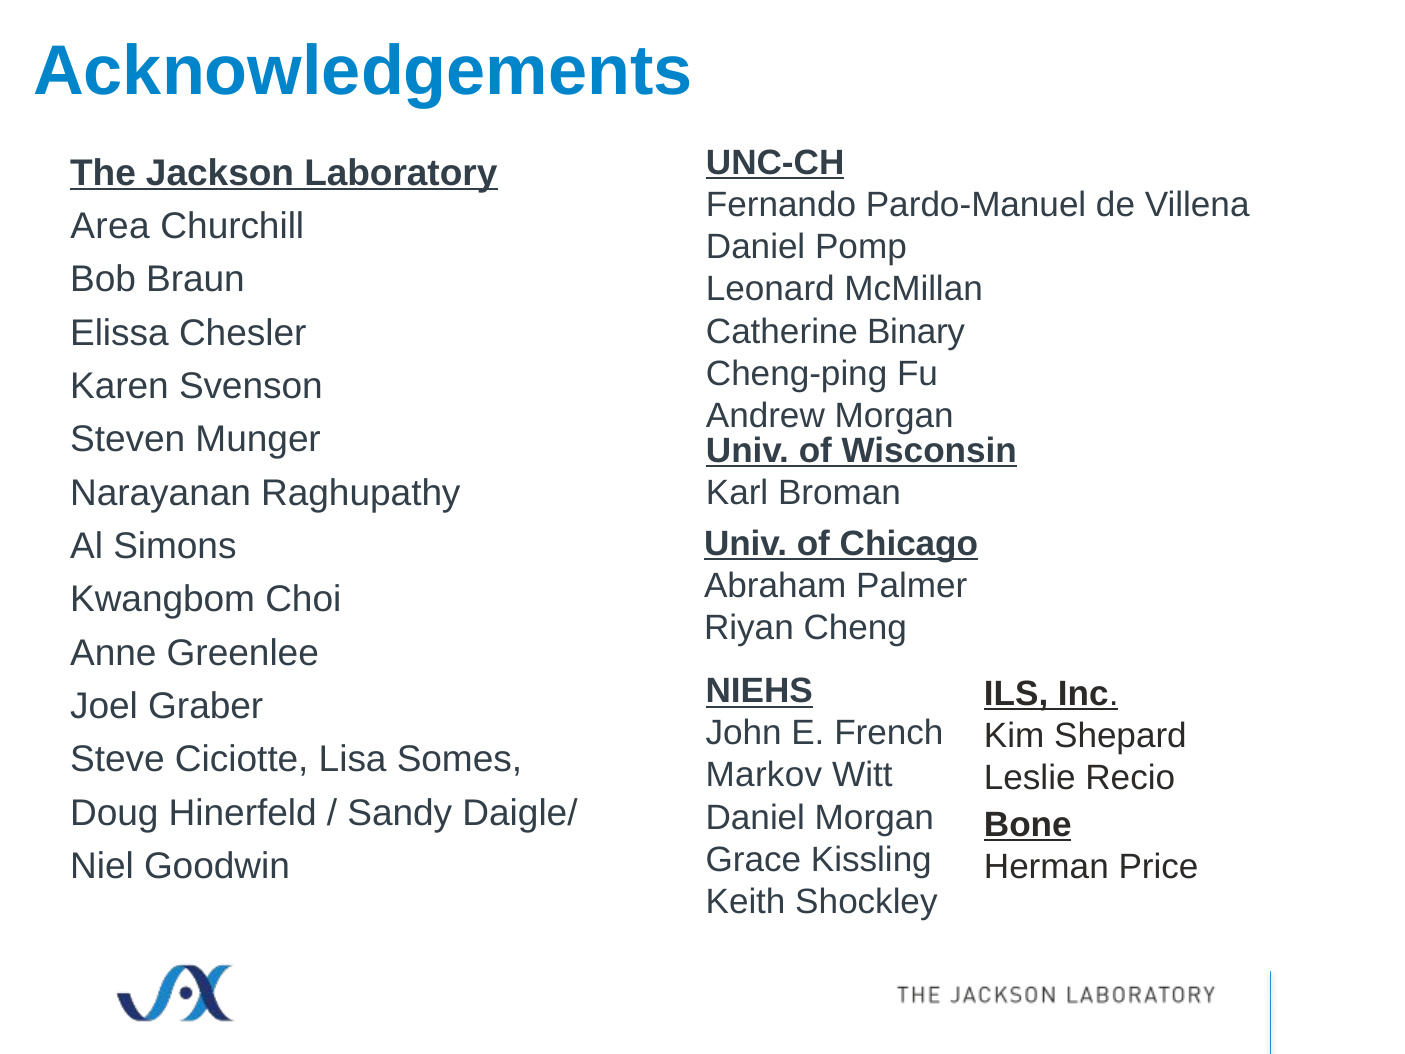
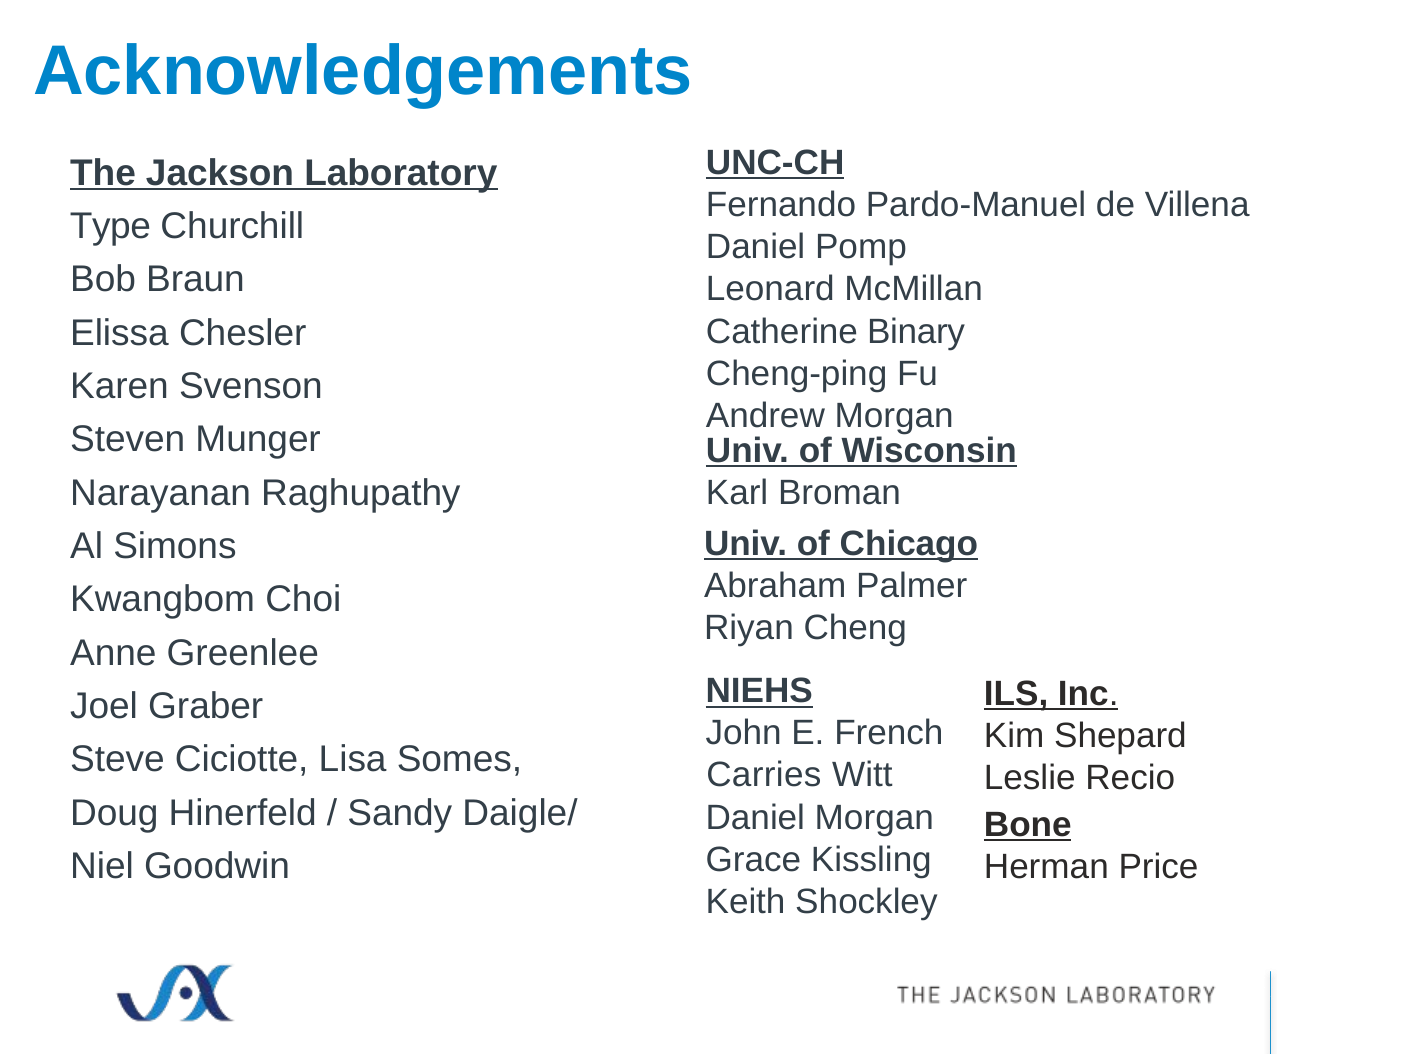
Area: Area -> Type
Markov: Markov -> Carries
